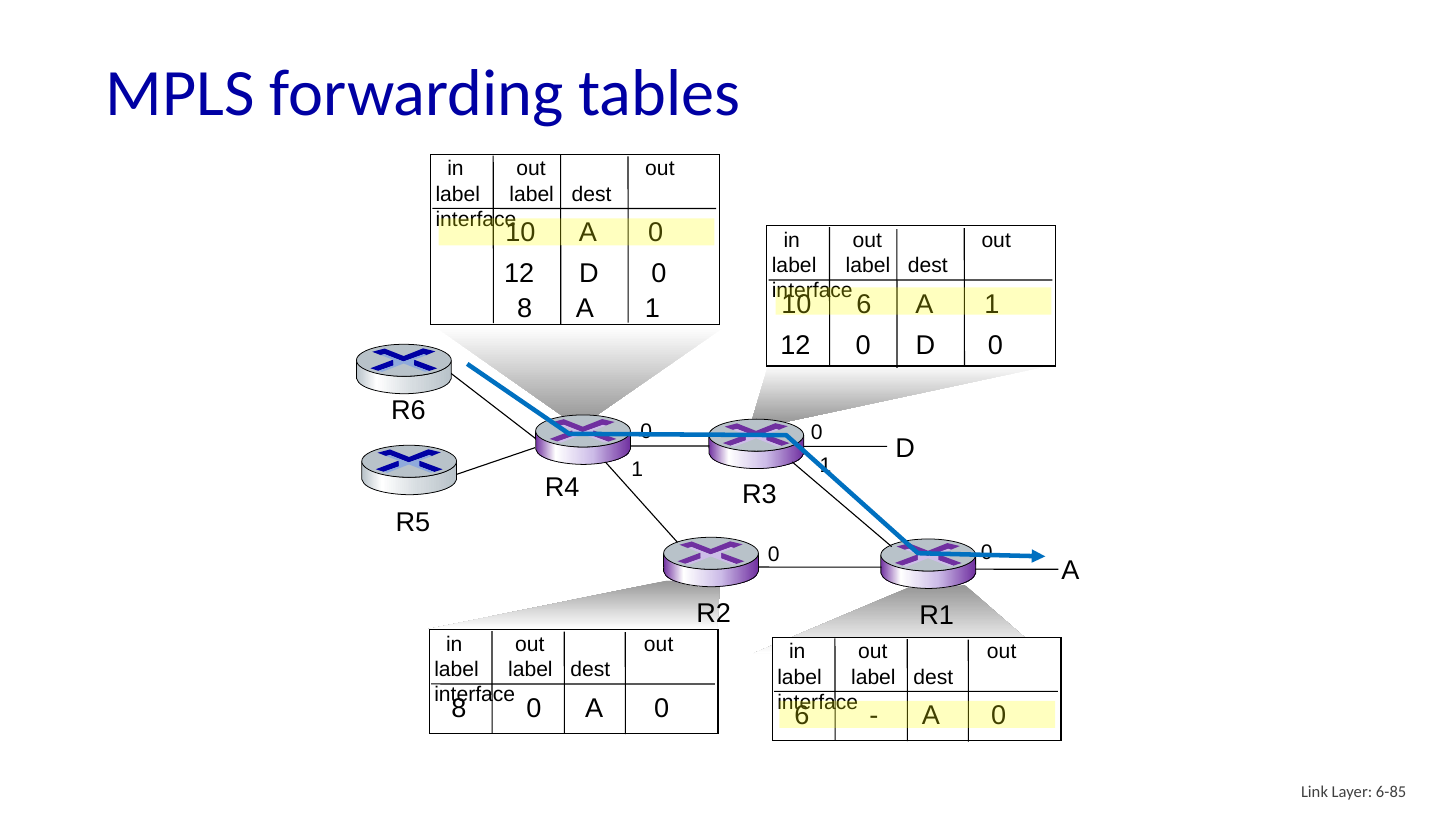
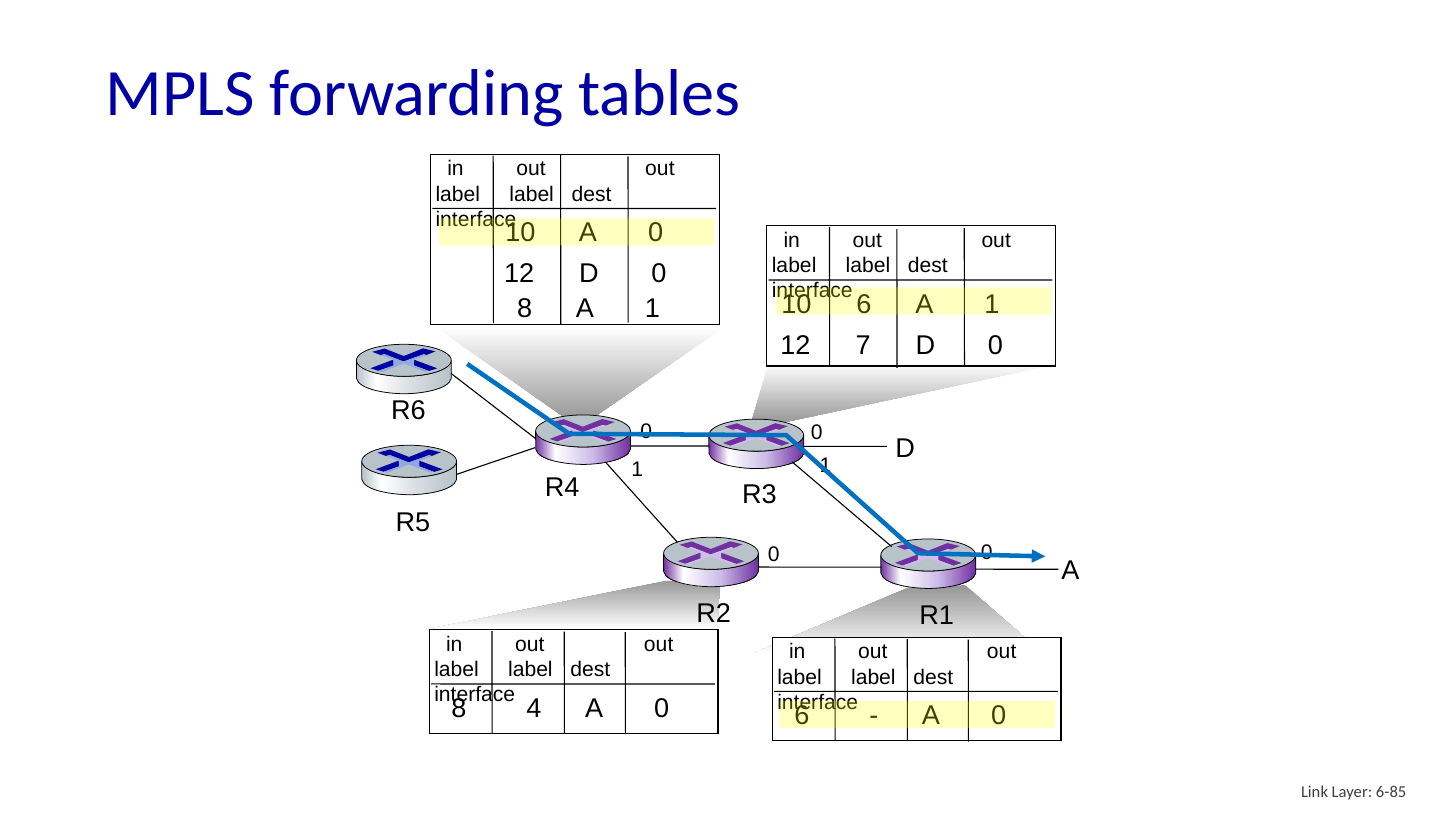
12 0: 0 -> 7
0 at (534, 708): 0 -> 4
